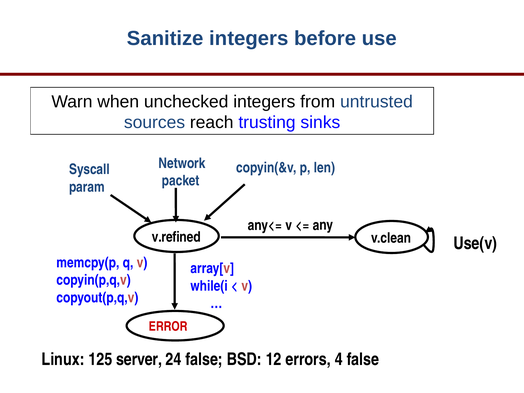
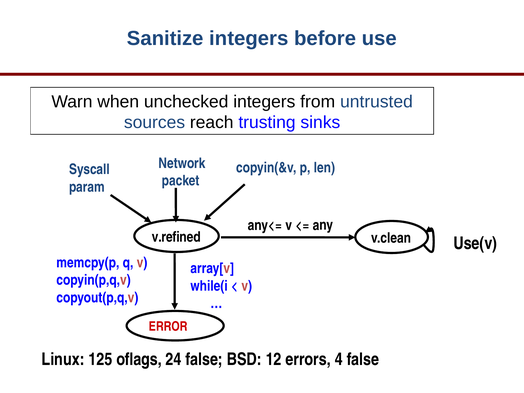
server: server -> oflags
